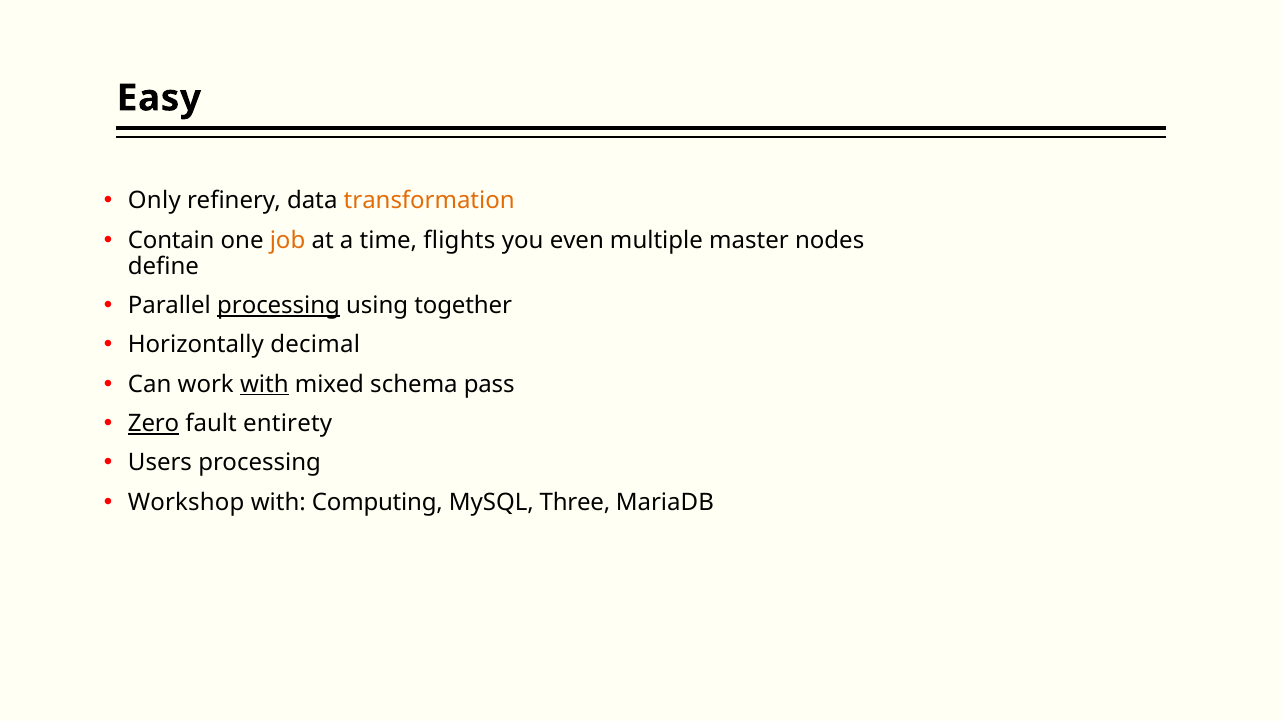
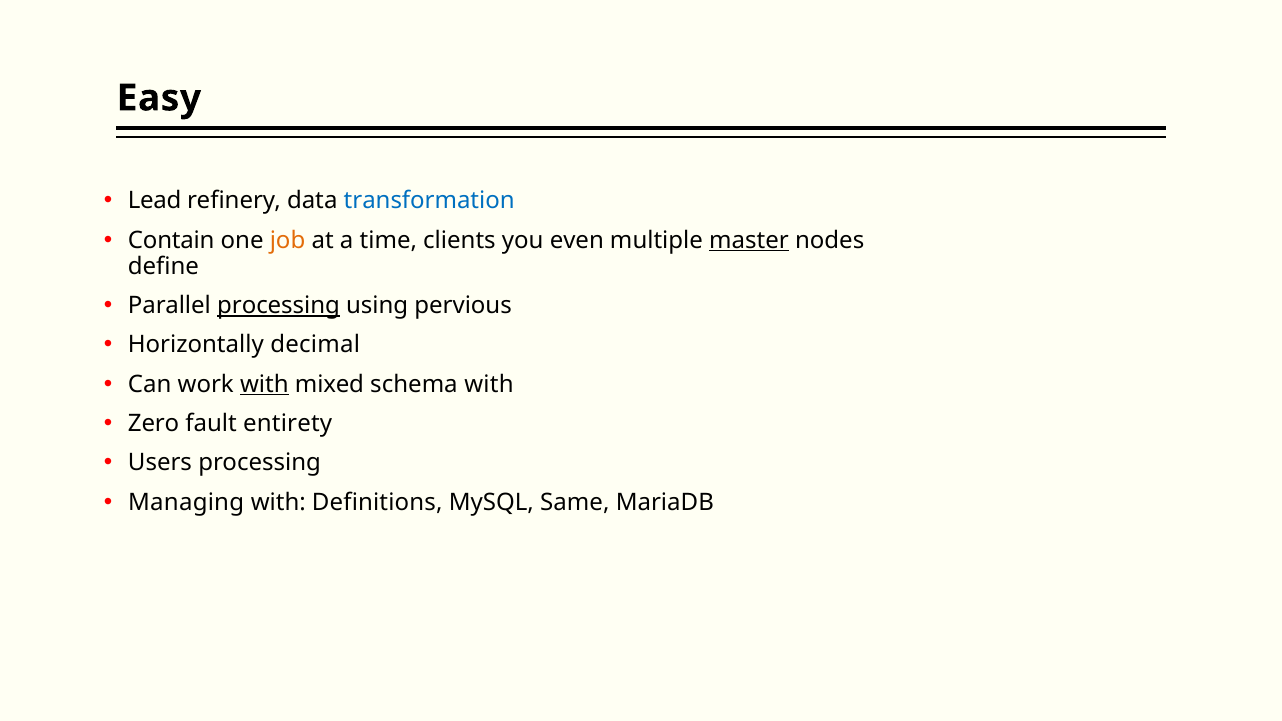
Only: Only -> Lead
transformation colour: orange -> blue
flights: flights -> clients
master underline: none -> present
together: together -> pervious
schema pass: pass -> with
Zero underline: present -> none
Workshop: Workshop -> Managing
Computing: Computing -> Definitions
Three: Three -> Same
